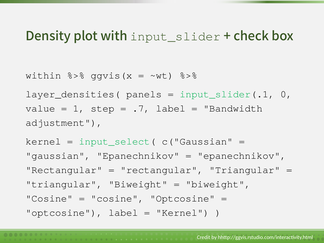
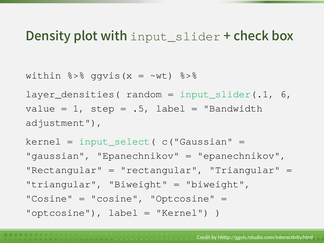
panels: panels -> random
0: 0 -> 6
.7: .7 -> .5
